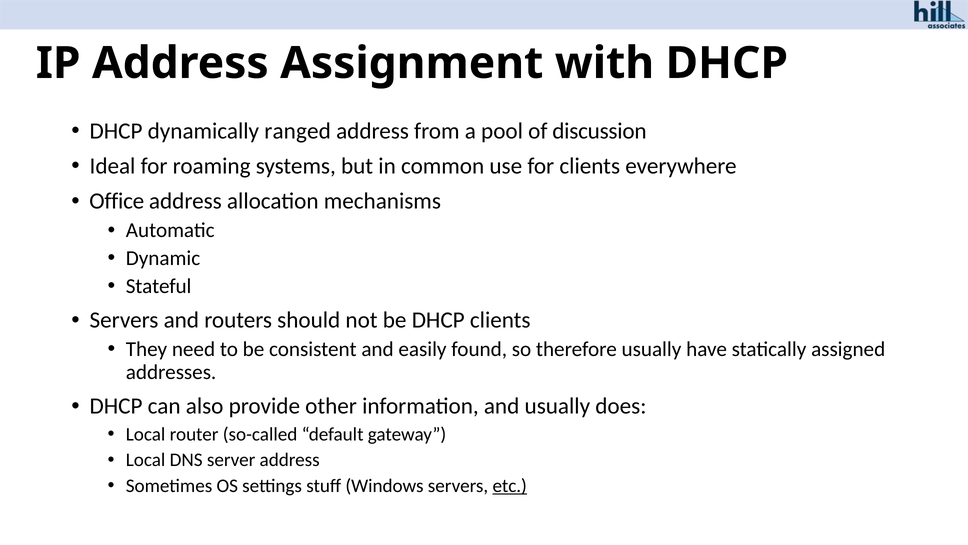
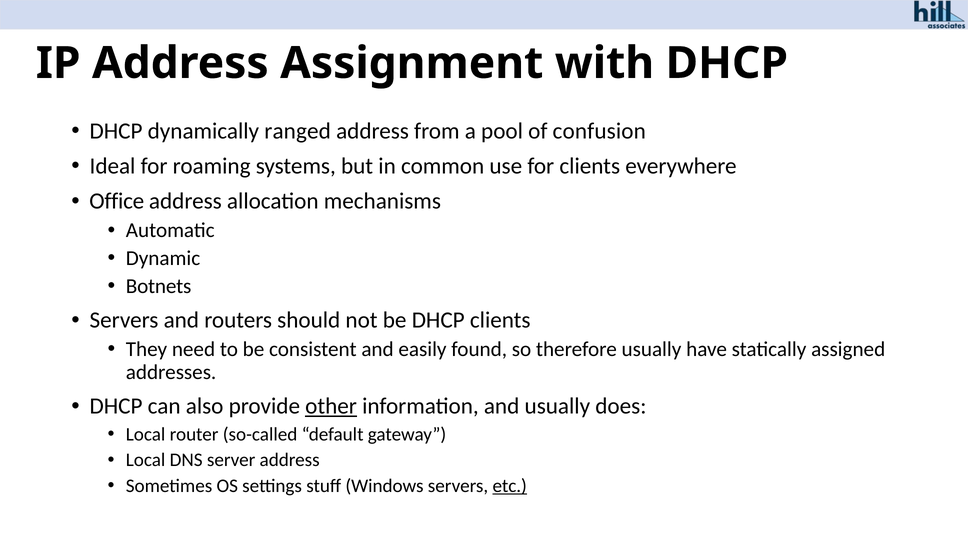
discussion: discussion -> confusion
Stateful: Stateful -> Botnets
other underline: none -> present
